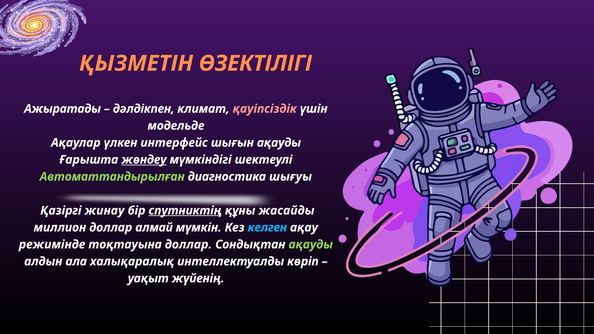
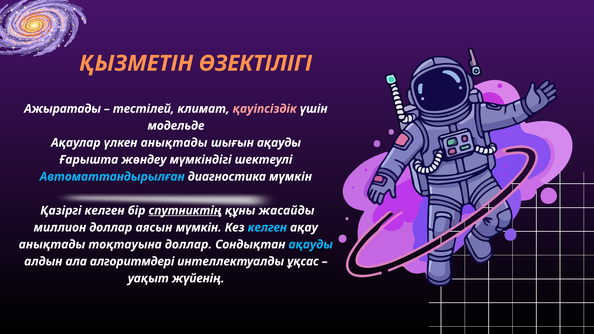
дәлдікпен: дәлдікпен -> тестілей
үлкен интерфейс: интерфейс -> анықтады
жөндеу underline: present -> none
Автоматтандырылған colour: light green -> light blue
диагностика шығуы: шығуы -> мүмкін
Қазіргі жинау: жинау -> келген
алмай: алмай -> аясын
режимінде at (52, 245): режимінде -> анықтады
ақауды at (311, 245) colour: light green -> light blue
халықаралық: халықаралық -> алгоритмдері
көріп: көріп -> ұқсас
